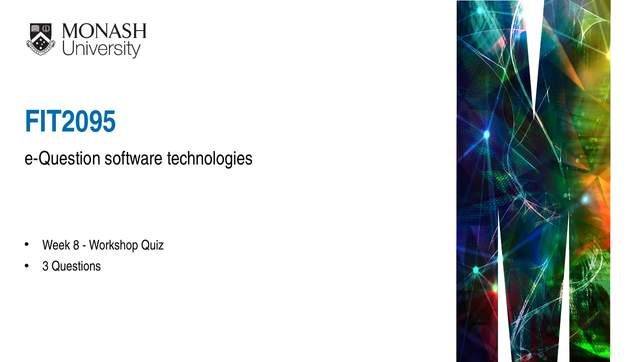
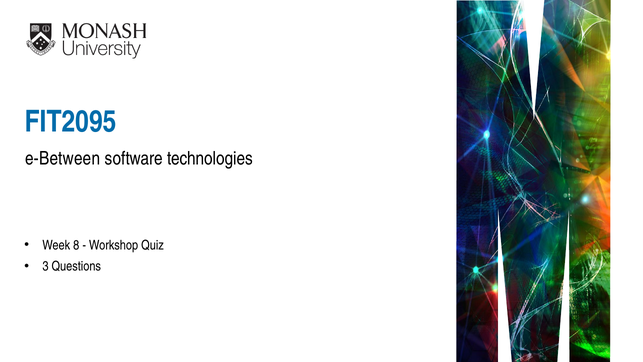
e-Question: e-Question -> e-Between
